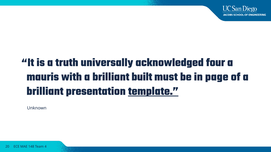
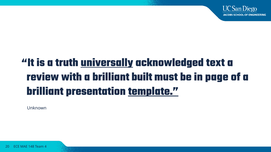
universally underline: none -> present
four: four -> text
mauris: mauris -> review
